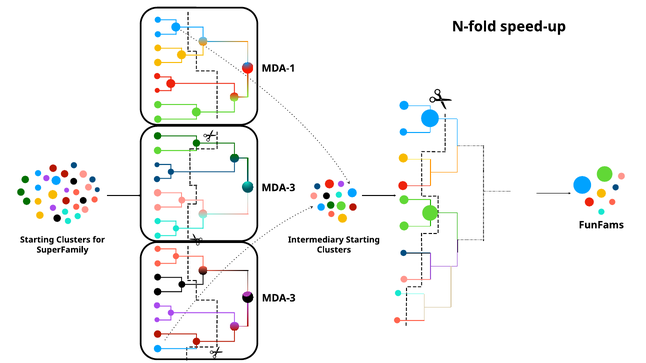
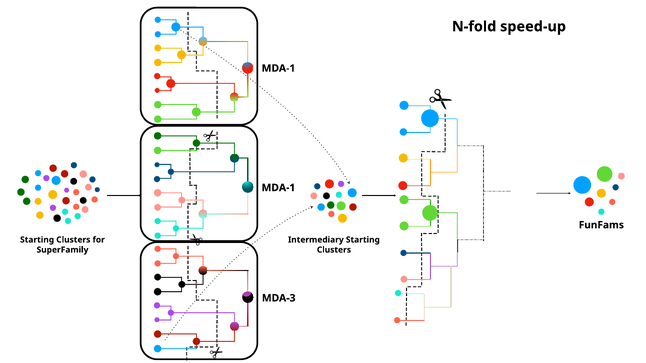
MDA-3 at (278, 188): MDA-3 -> MDA-1
